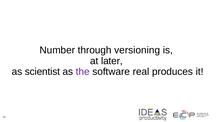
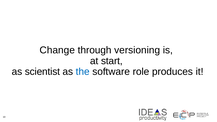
Number: Number -> Change
later: later -> start
the colour: purple -> blue
real: real -> role
